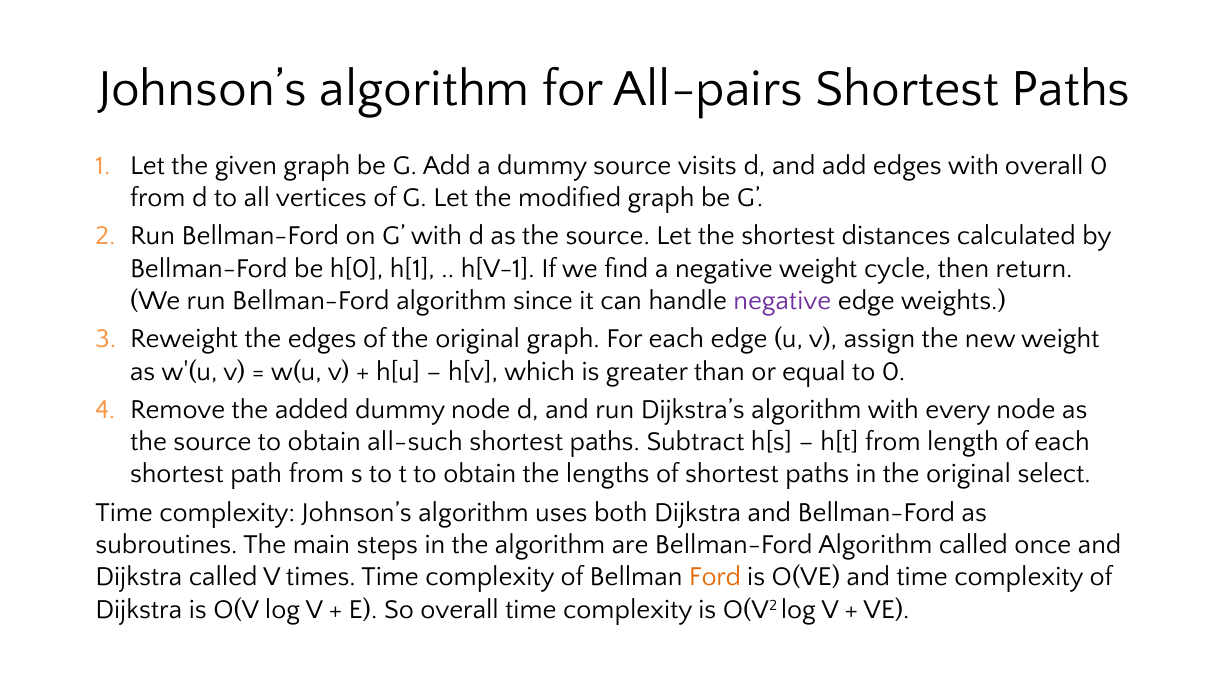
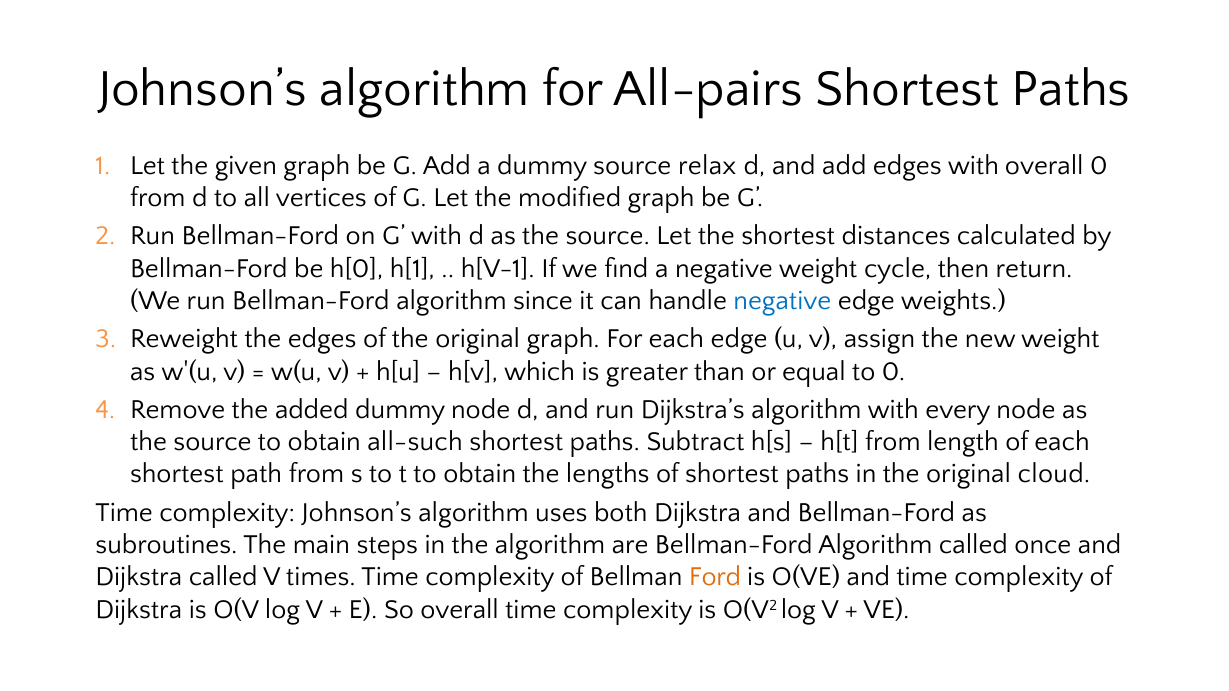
visits: visits -> relax
negative at (782, 301) colour: purple -> blue
select: select -> cloud
